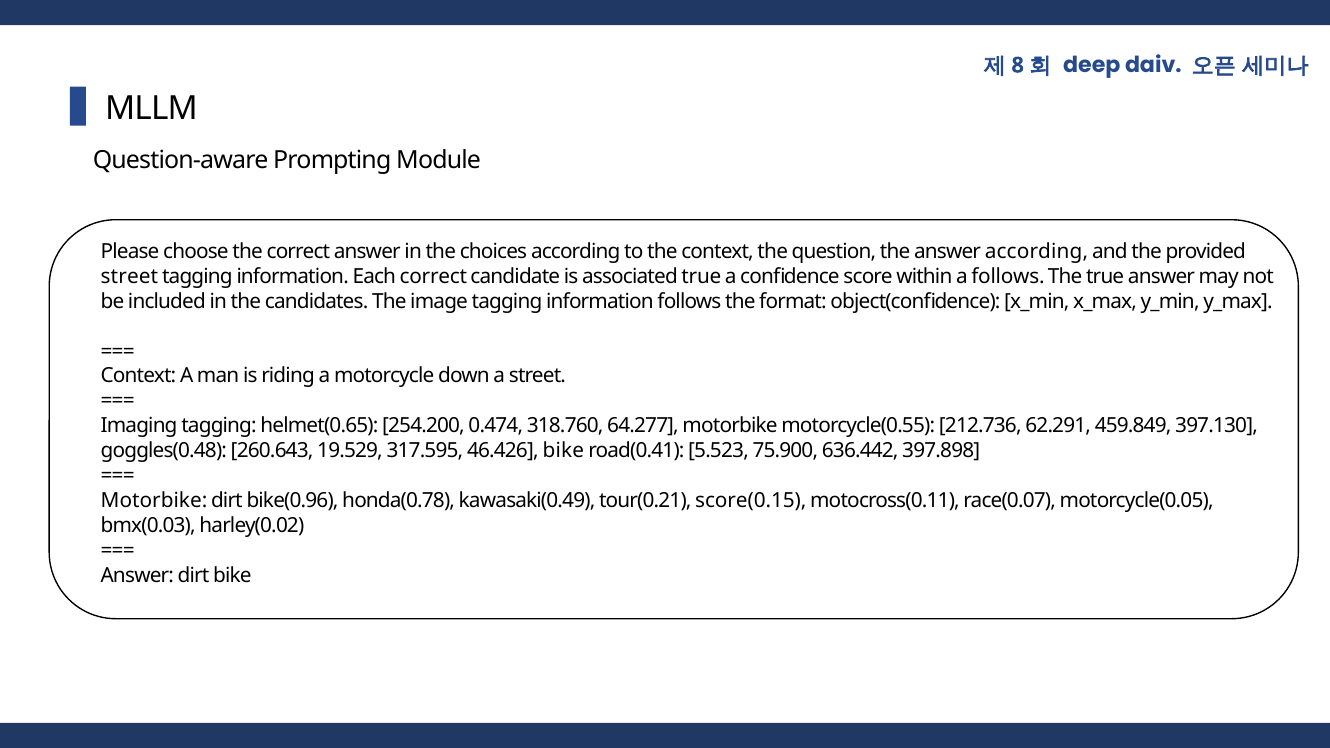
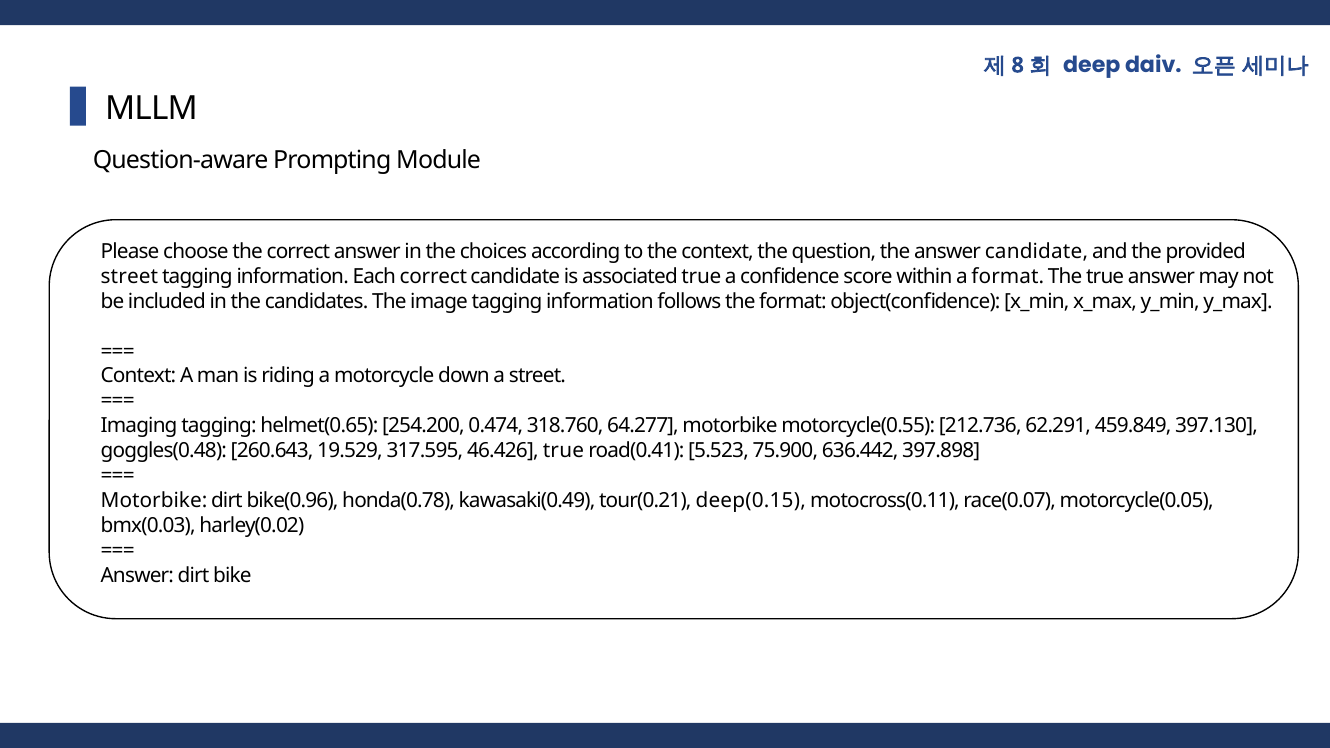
answer according: according -> candidate
a follows: follows -> format
46.426 bike: bike -> true
score(0.15: score(0.15 -> deep(0.15
